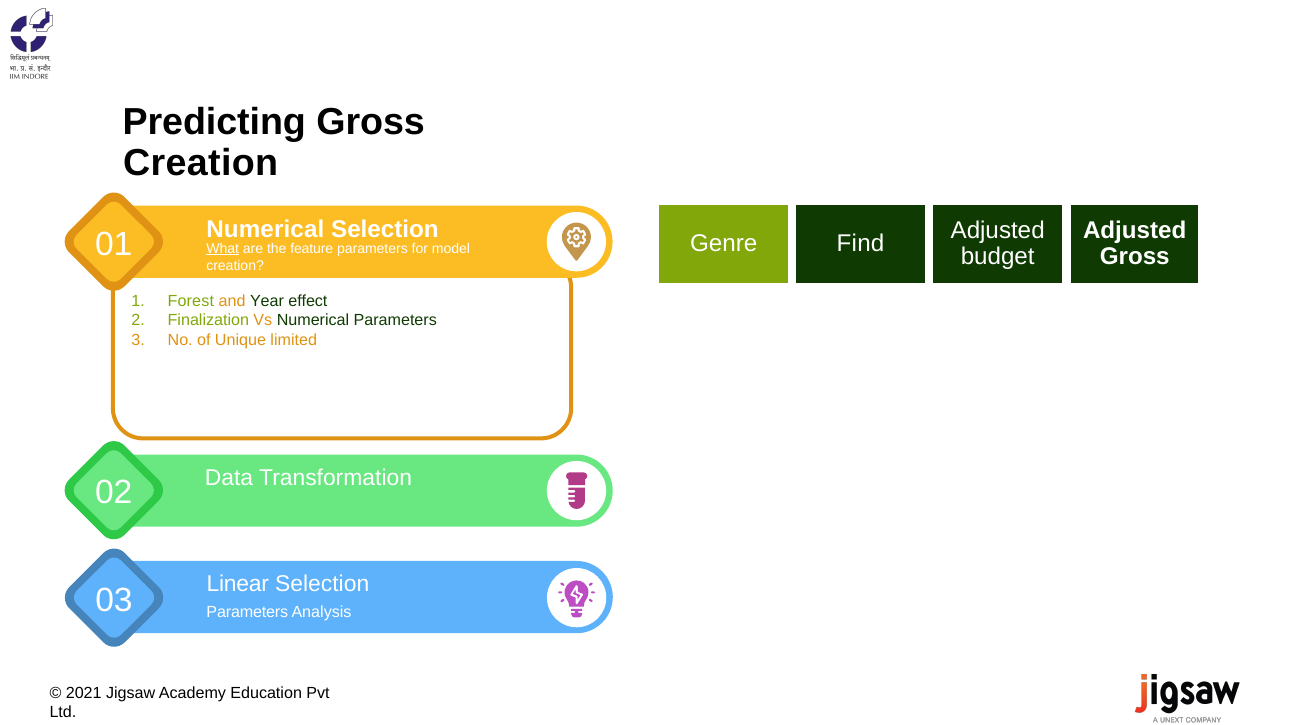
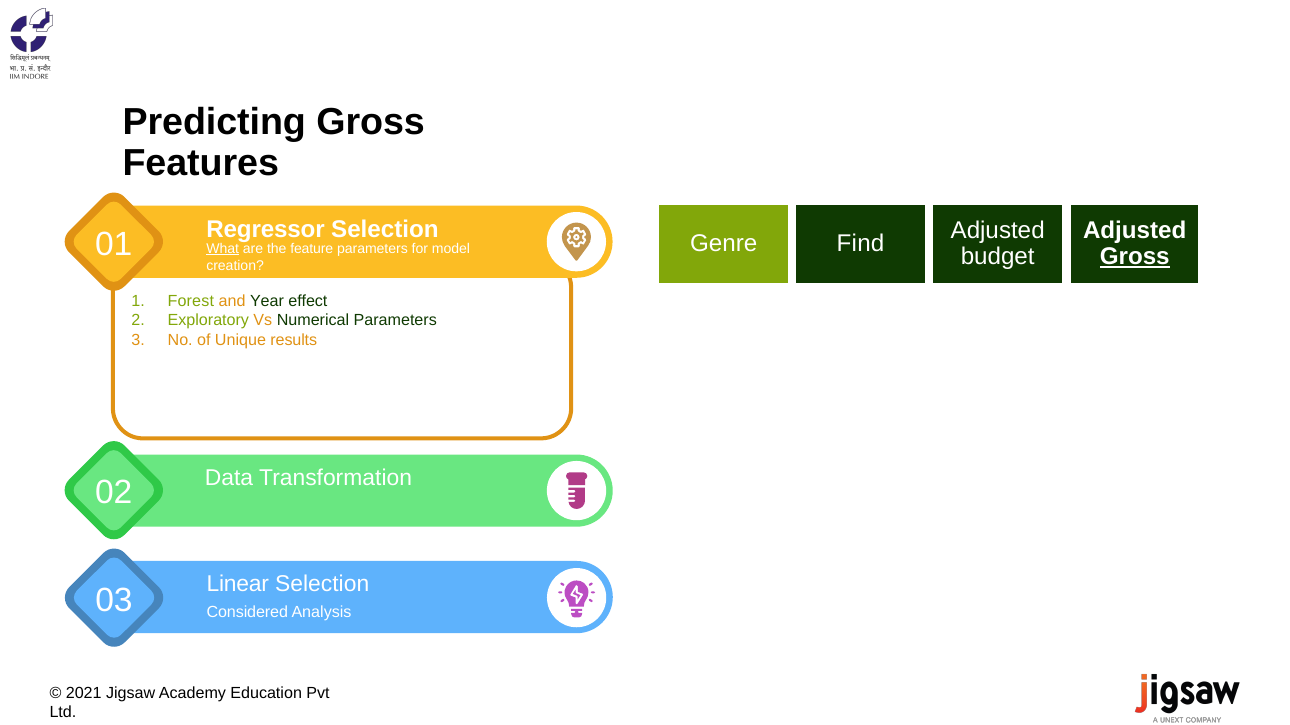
Creation at (201, 163): Creation -> Features
Numerical at (265, 229): Numerical -> Regressor
Gross at (1135, 257) underline: none -> present
Finalization: Finalization -> Exploratory
limited: limited -> results
03 Parameters: Parameters -> Considered
